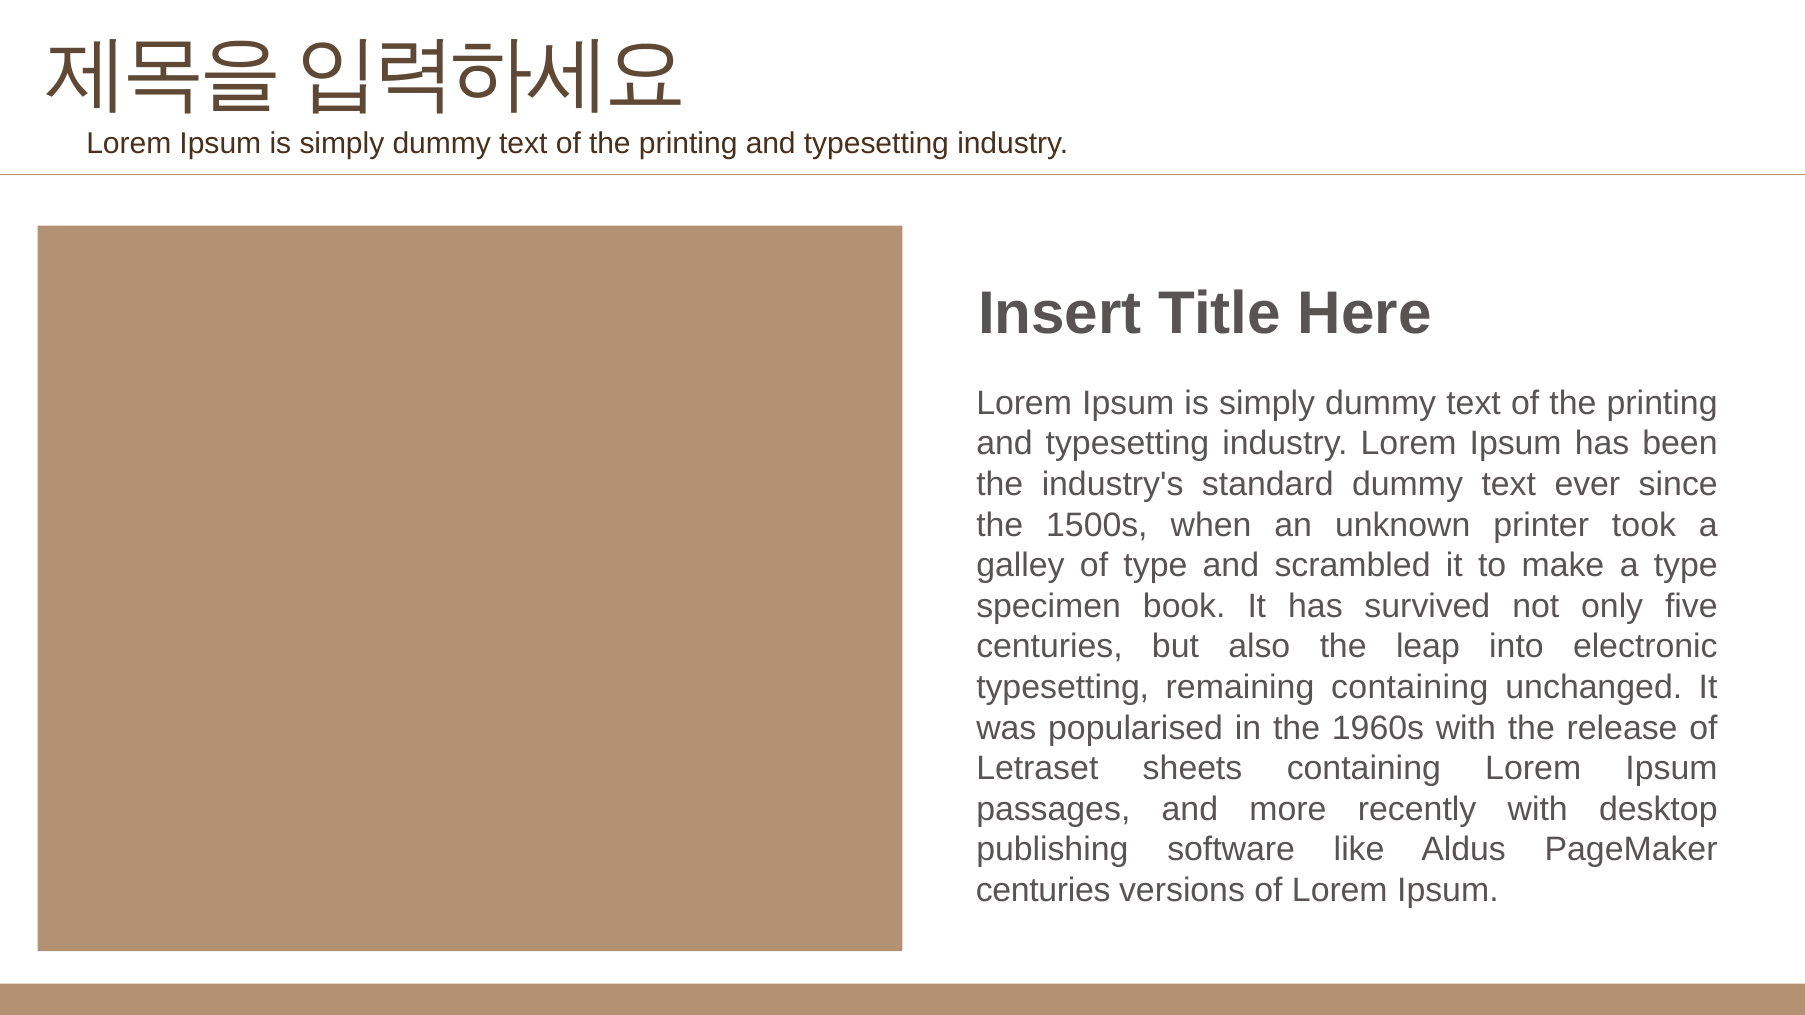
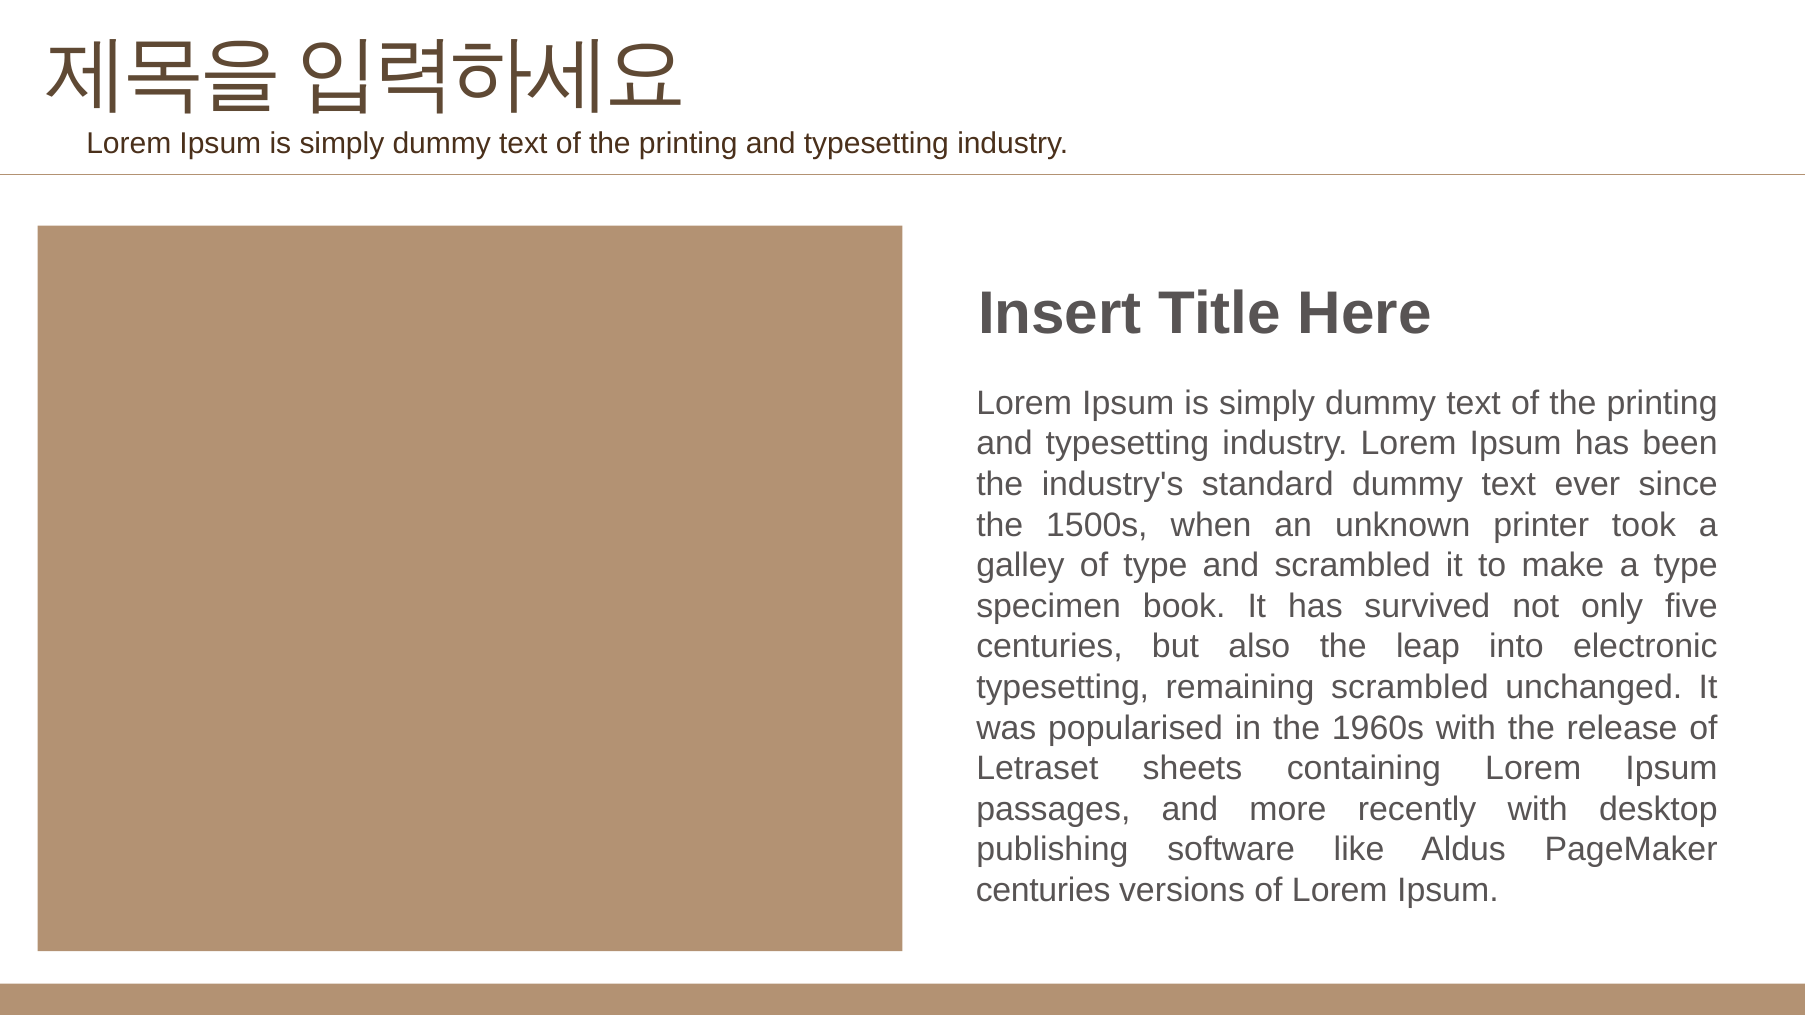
remaining containing: containing -> scrambled
